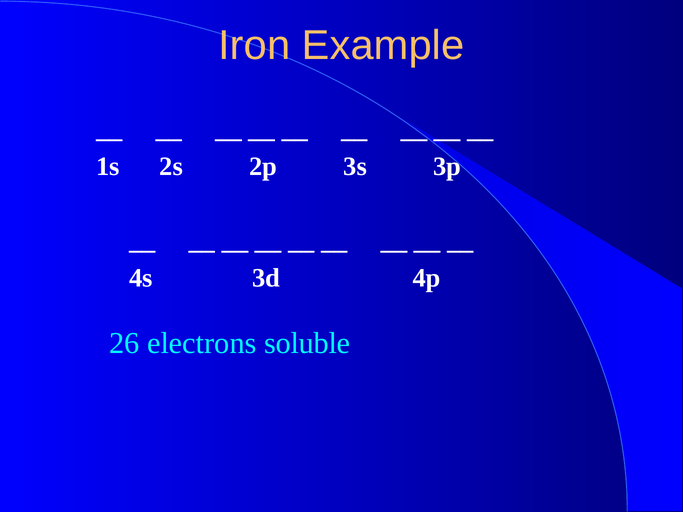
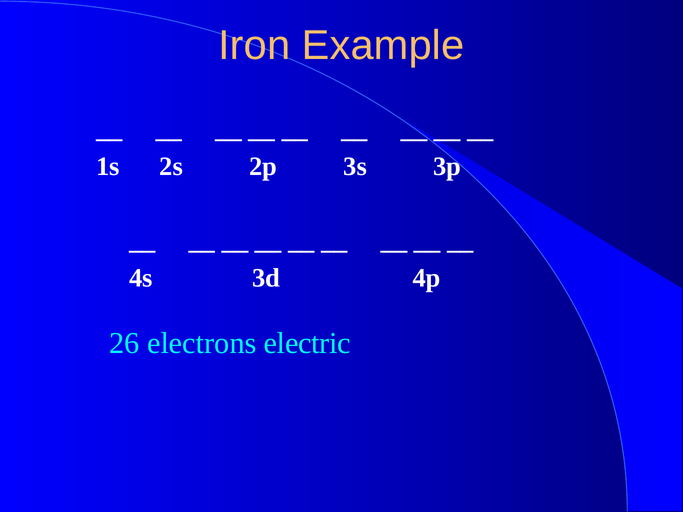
soluble: soluble -> electric
